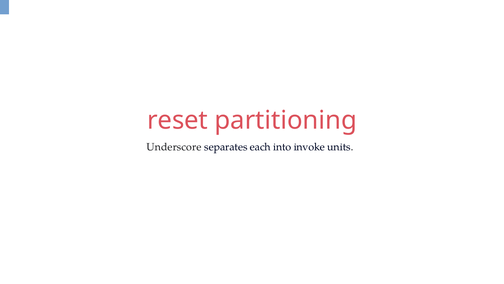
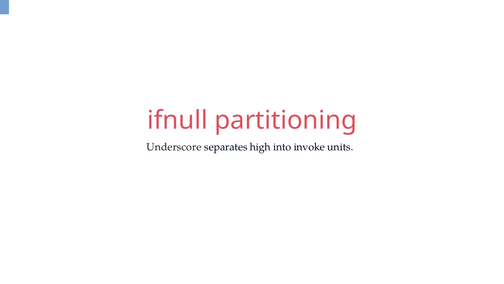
reset: reset -> ifnull
each: each -> high
